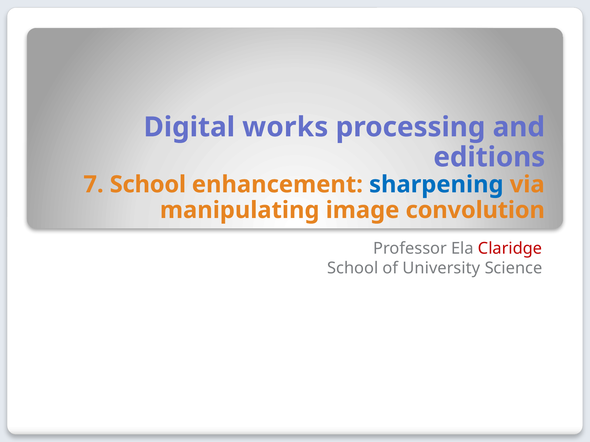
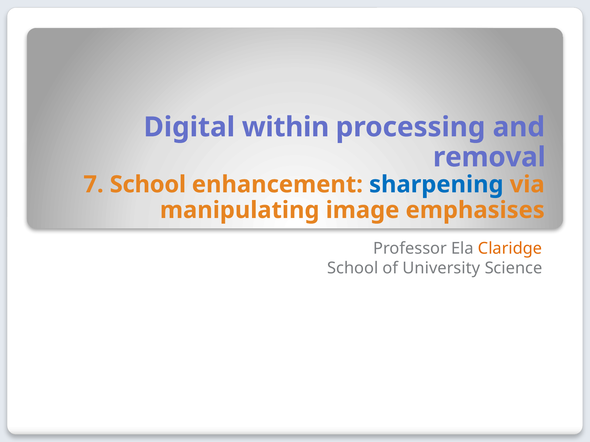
works: works -> within
editions: editions -> removal
convolution: convolution -> emphasises
Claridge colour: red -> orange
